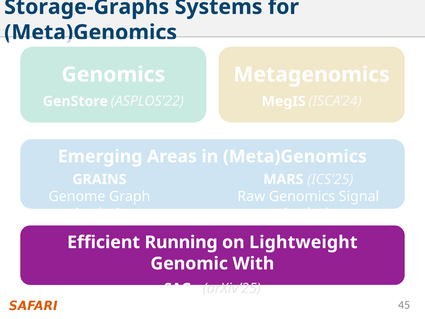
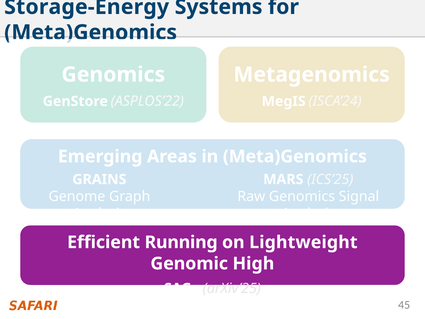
Storage-Graphs: Storage-Graphs -> Storage-Energy
With: With -> High
